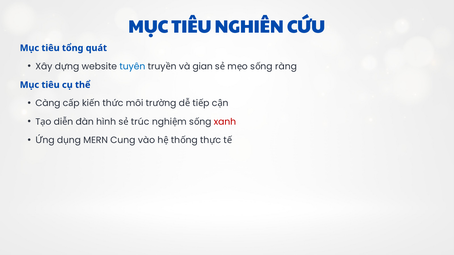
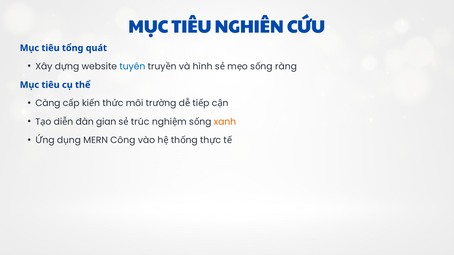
gian: gian -> hình
hình: hình -> gian
xanh colour: red -> orange
Cung: Cung -> Công
